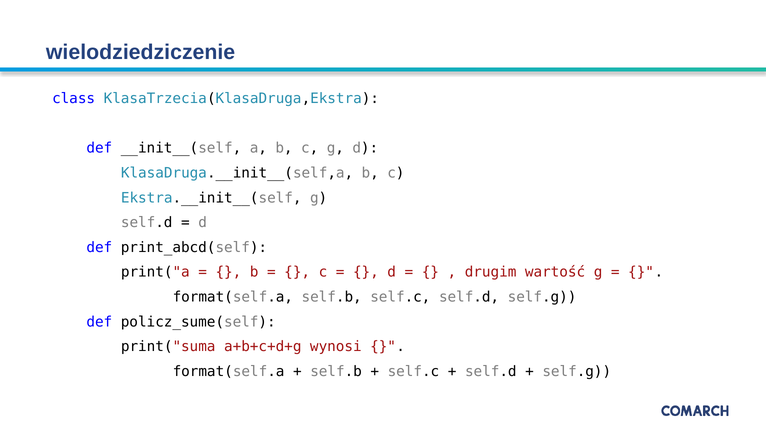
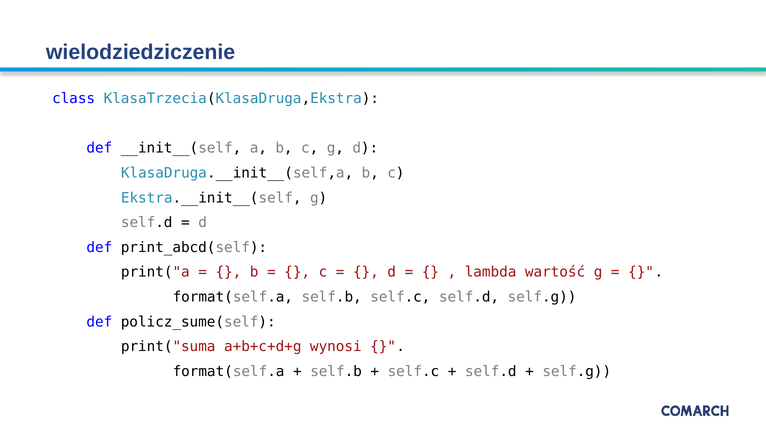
drugim: drugim -> lambda
